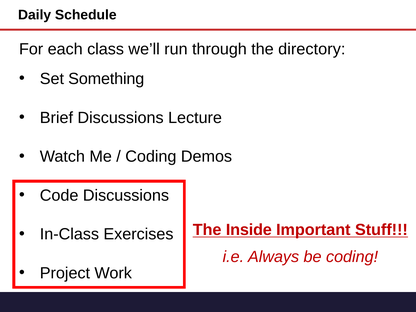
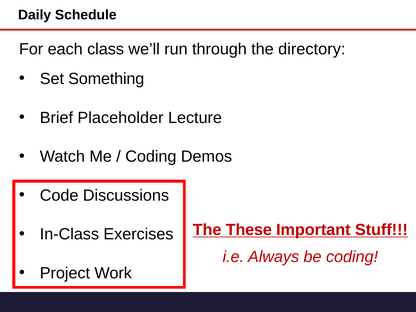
Brief Discussions: Discussions -> Placeholder
Inside: Inside -> These
